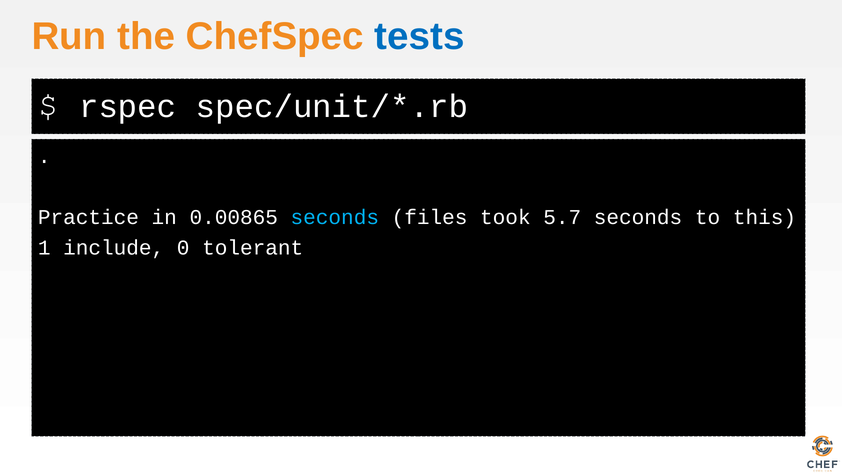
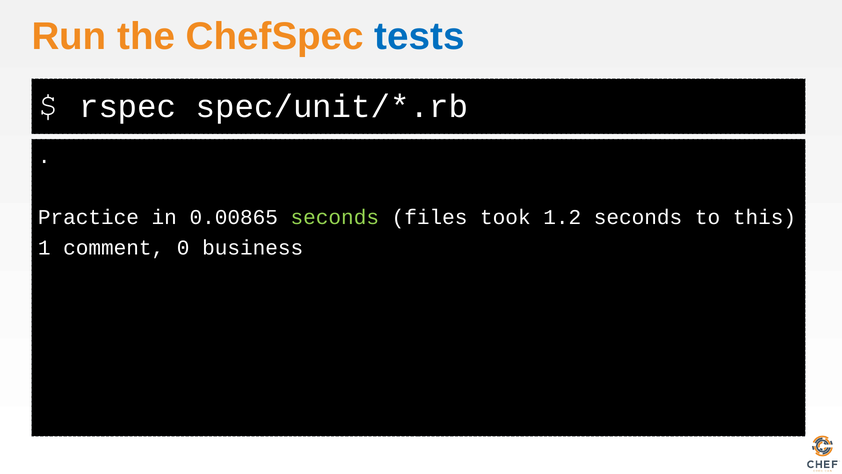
seconds at (335, 217) colour: light blue -> light green
5.7: 5.7 -> 1.2
include: include -> comment
tolerant: tolerant -> business
